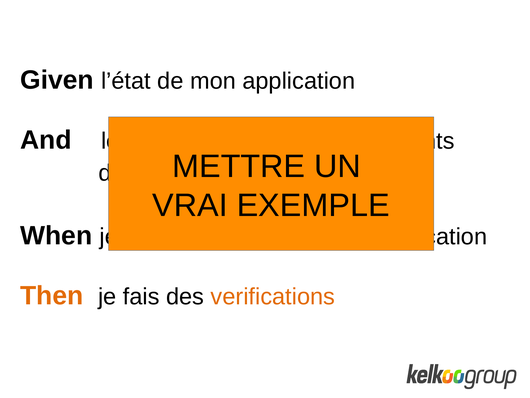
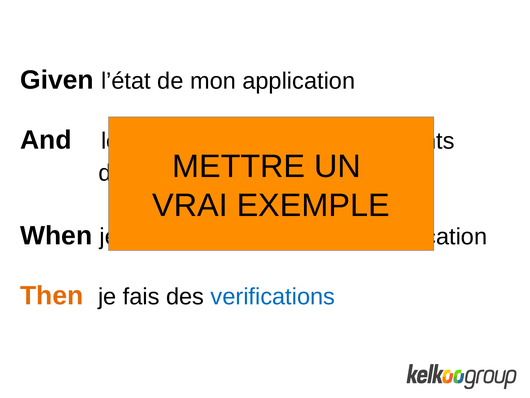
verifications colour: orange -> blue
